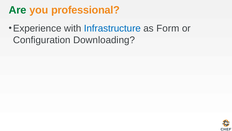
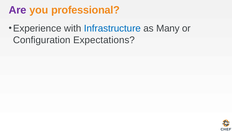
Are colour: green -> purple
Form: Form -> Many
Downloading: Downloading -> Expectations
